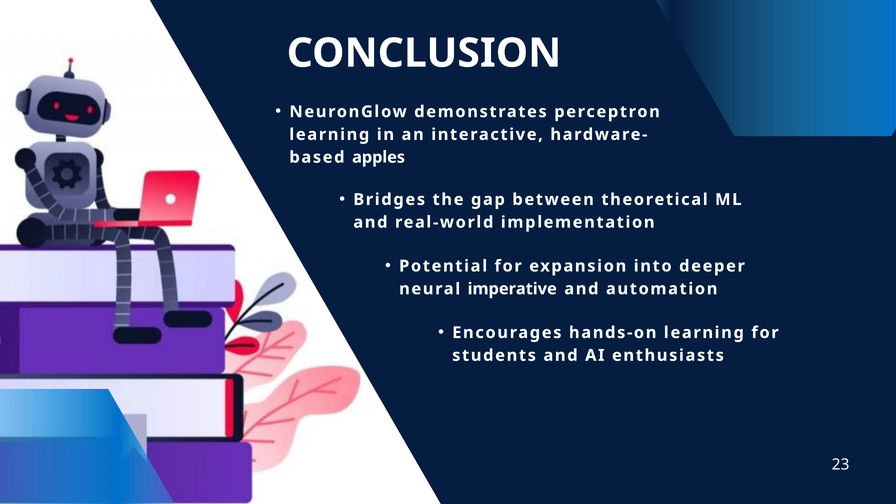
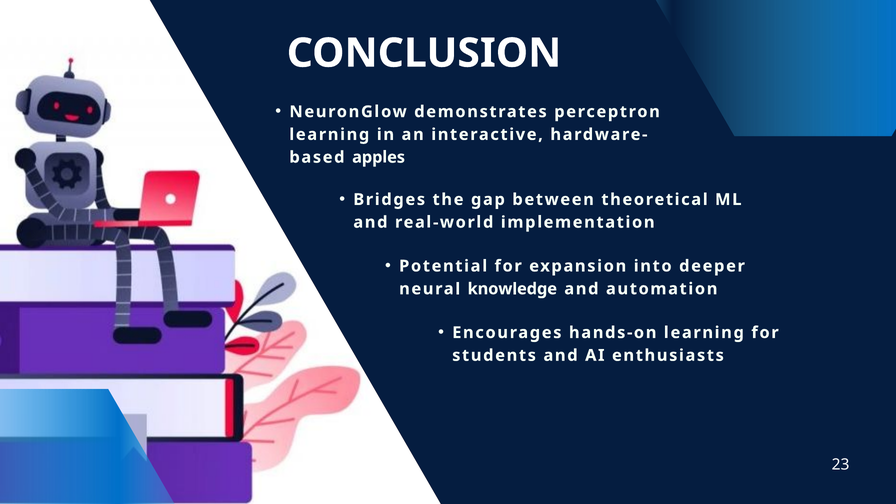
imperative: imperative -> knowledge
